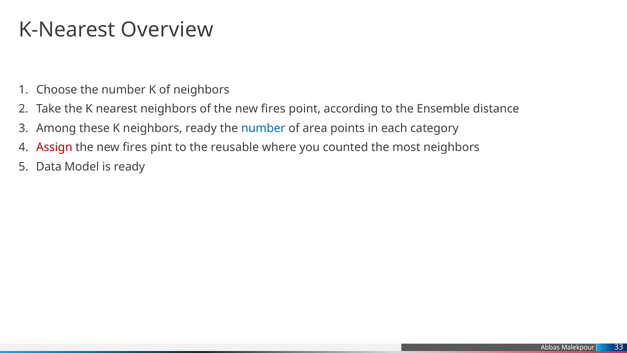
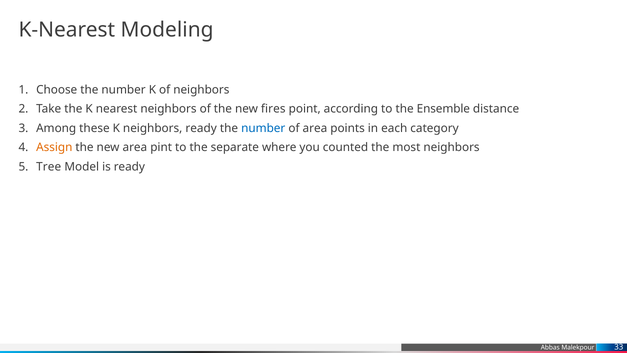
Overview: Overview -> Modeling
Assign colour: red -> orange
fires at (135, 147): fires -> area
reusable: reusable -> separate
Data: Data -> Tree
